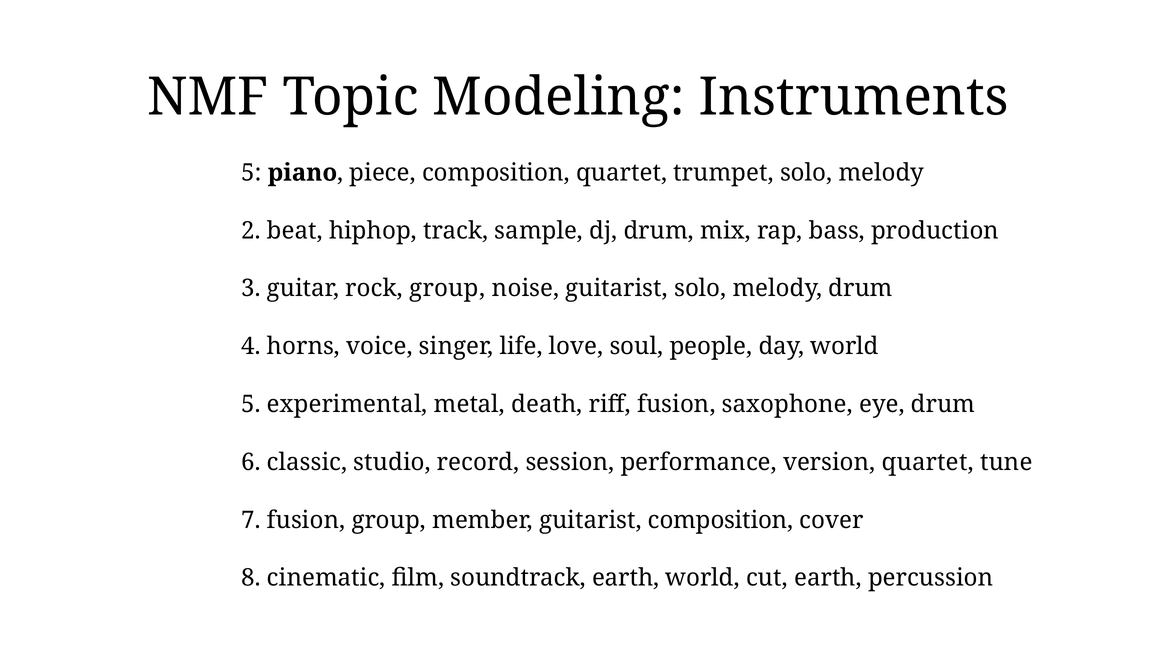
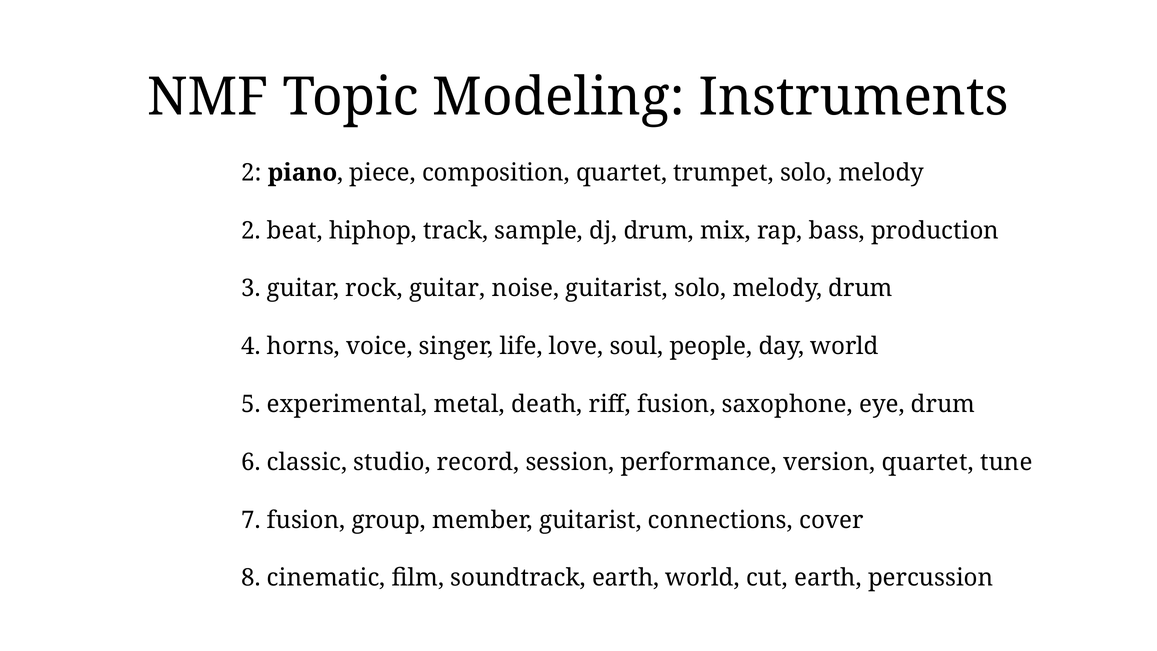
5 at (251, 173): 5 -> 2
rock group: group -> guitar
guitarist composition: composition -> connections
